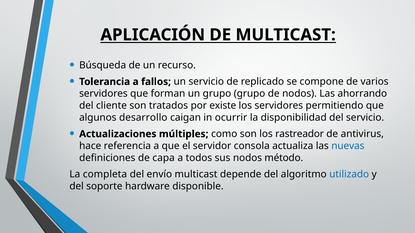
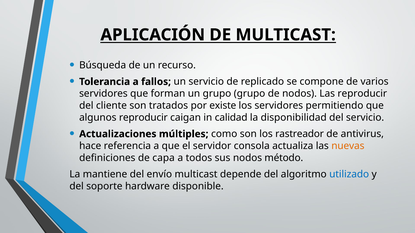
Las ahorrando: ahorrando -> reproducir
algunos desarrollo: desarrollo -> reproducir
ocurrir: ocurrir -> calidad
nuevas colour: blue -> orange
completa: completa -> mantiene
